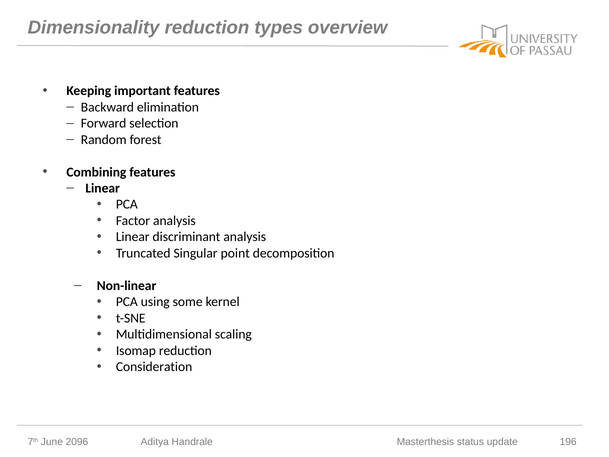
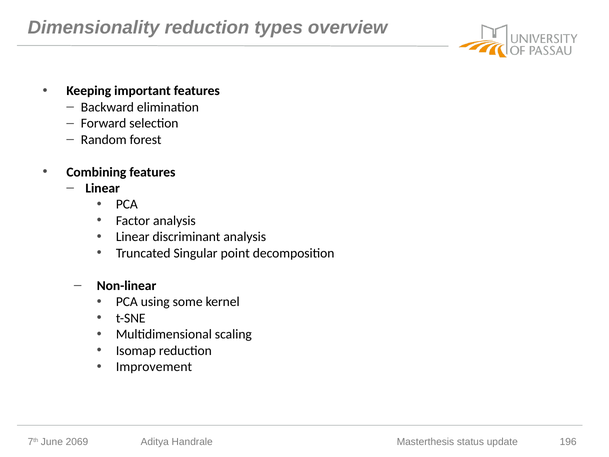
Consideration: Consideration -> Improvement
2096: 2096 -> 2069
